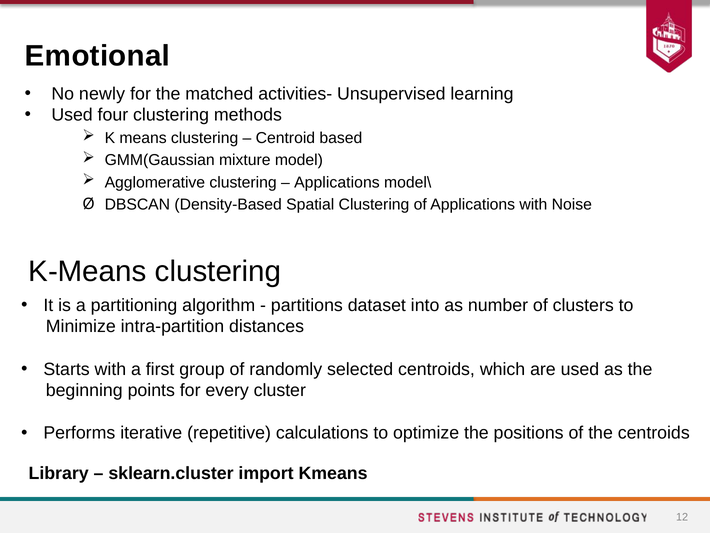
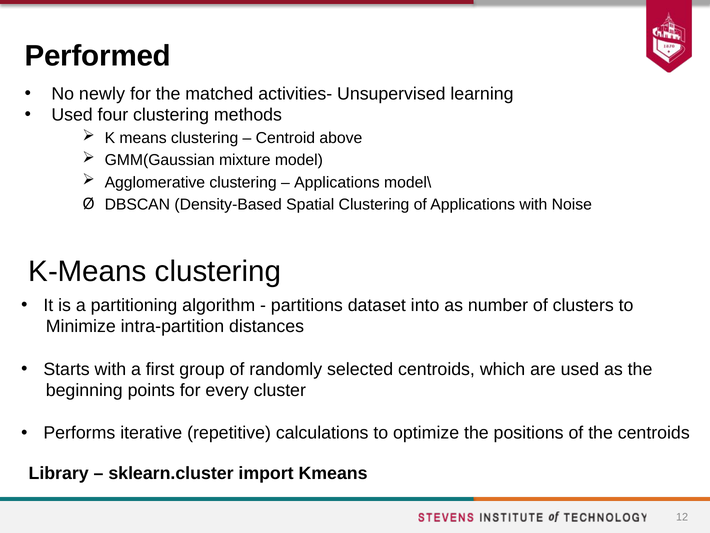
Emotional: Emotional -> Performed
based: based -> above
